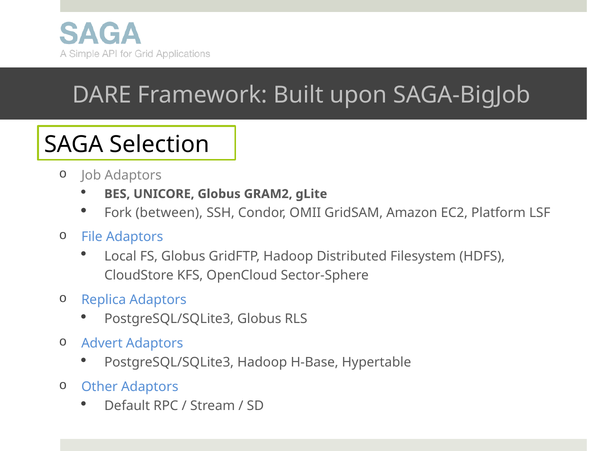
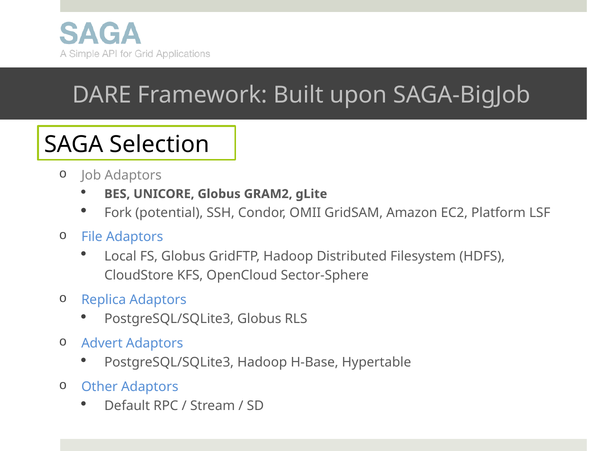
between: between -> potential
